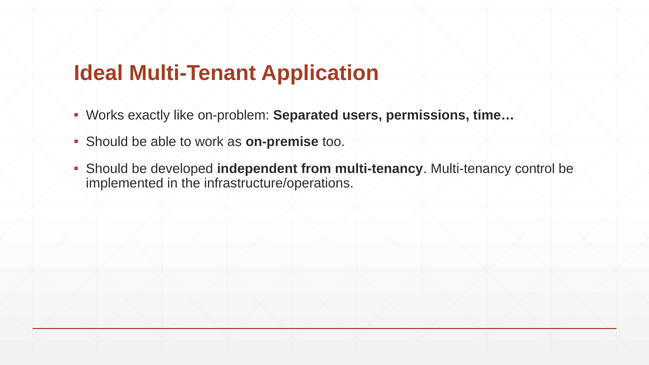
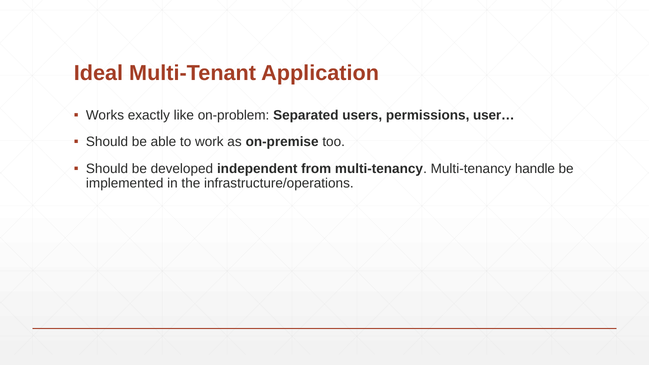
time…: time… -> user…
control: control -> handle
